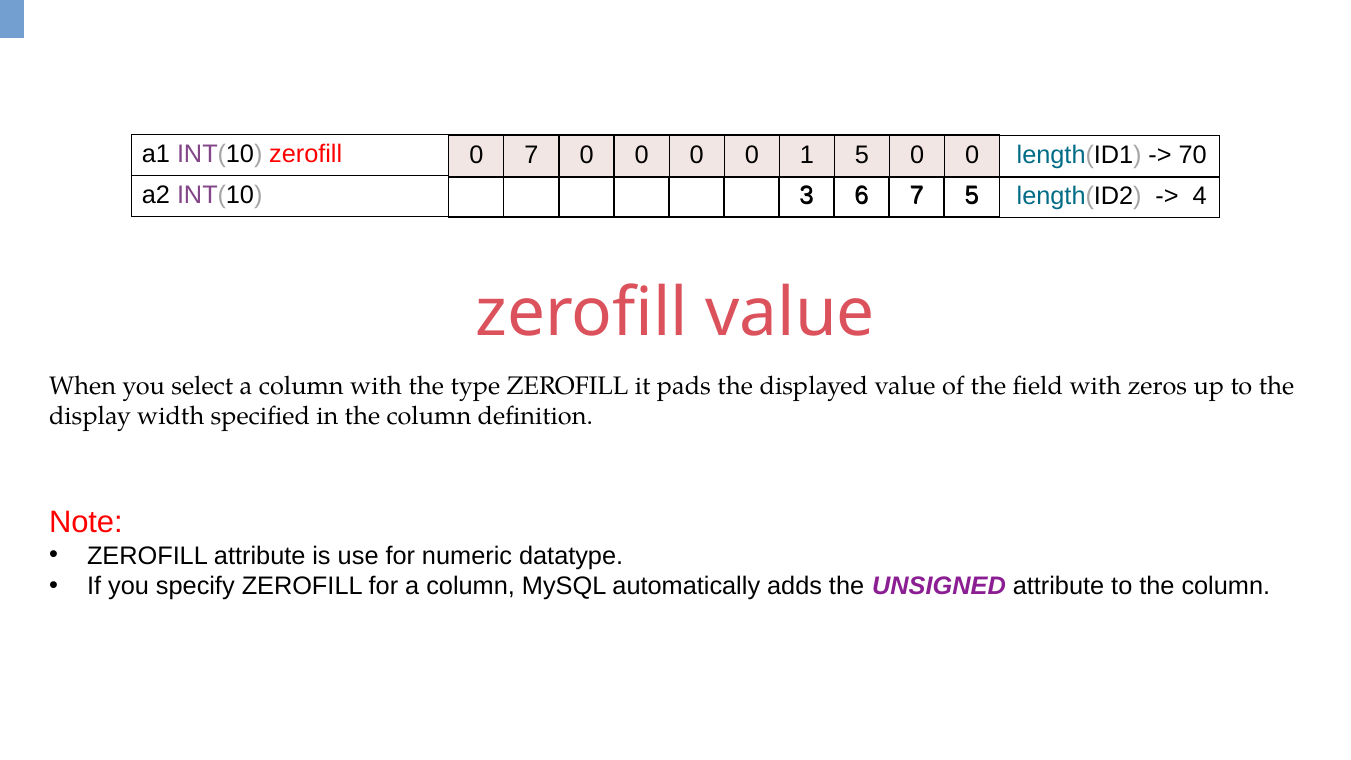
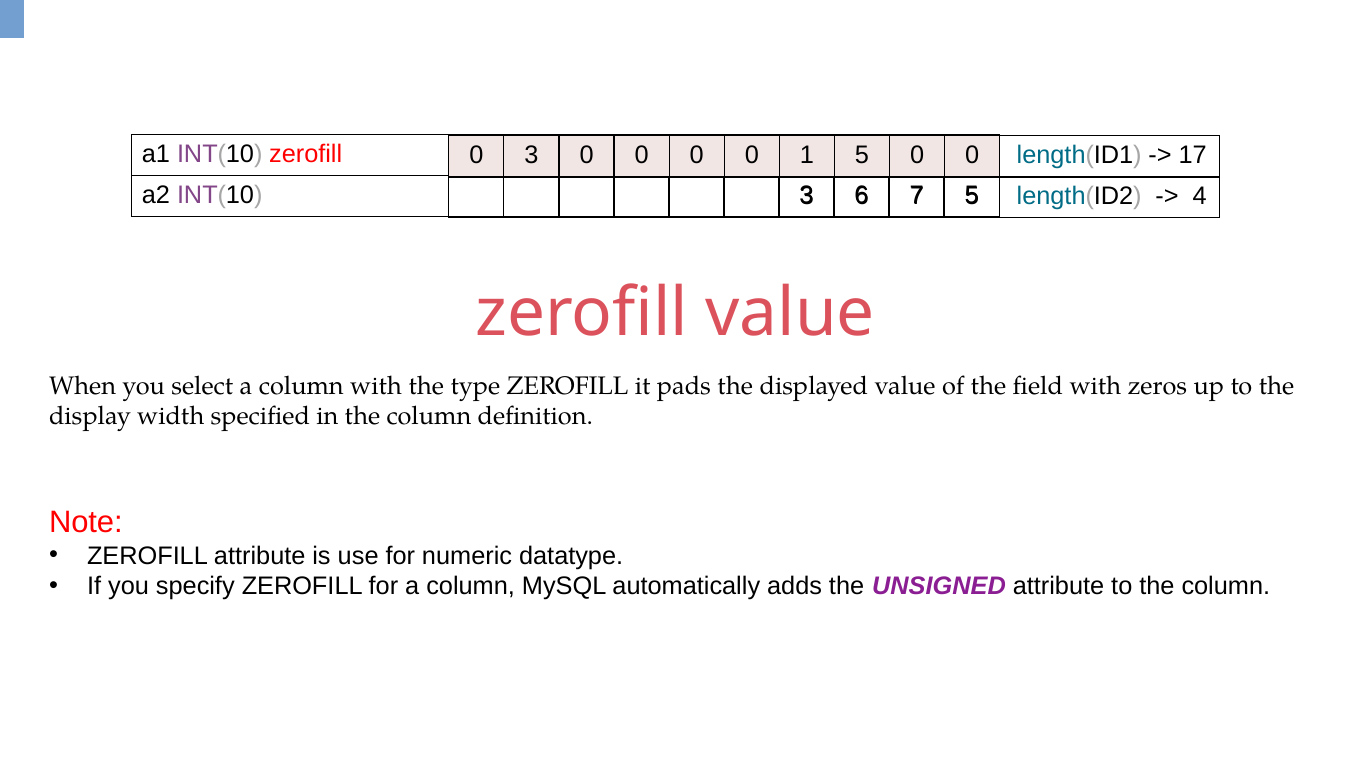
0 7: 7 -> 3
70: 70 -> 17
